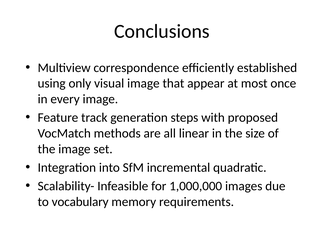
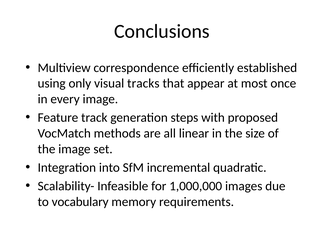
visual image: image -> tracks
